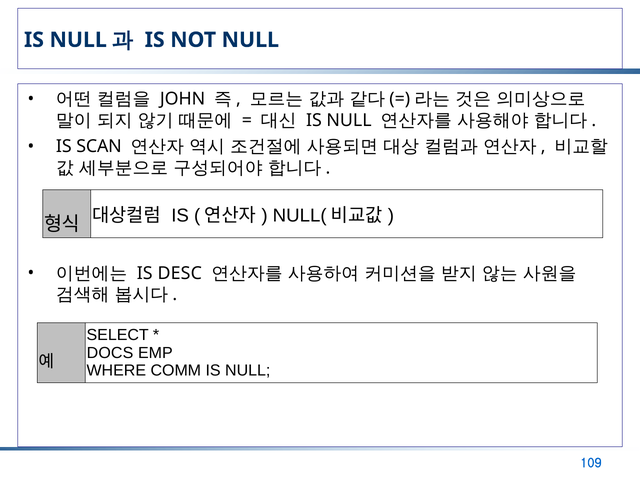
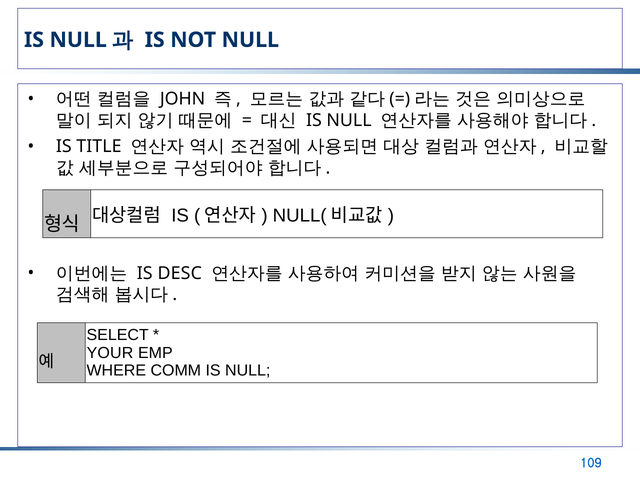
SCAN: SCAN -> TITLE
DOCS: DOCS -> YOUR
